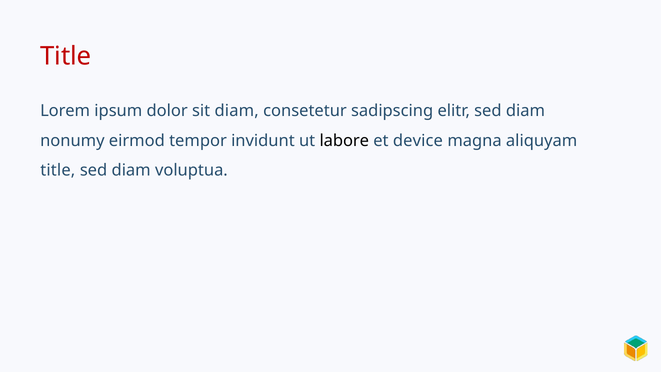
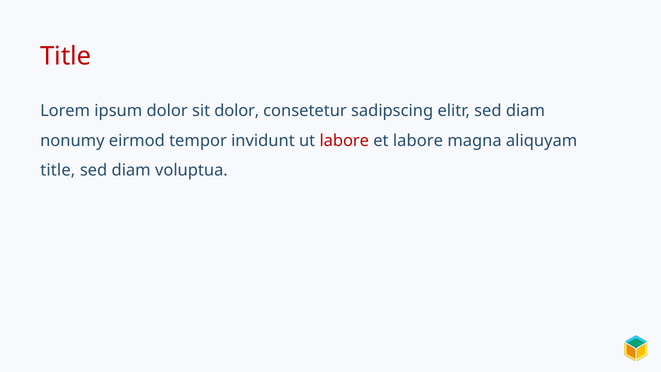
sit diam: diam -> dolor
labore at (344, 141) colour: black -> red
et device: device -> labore
